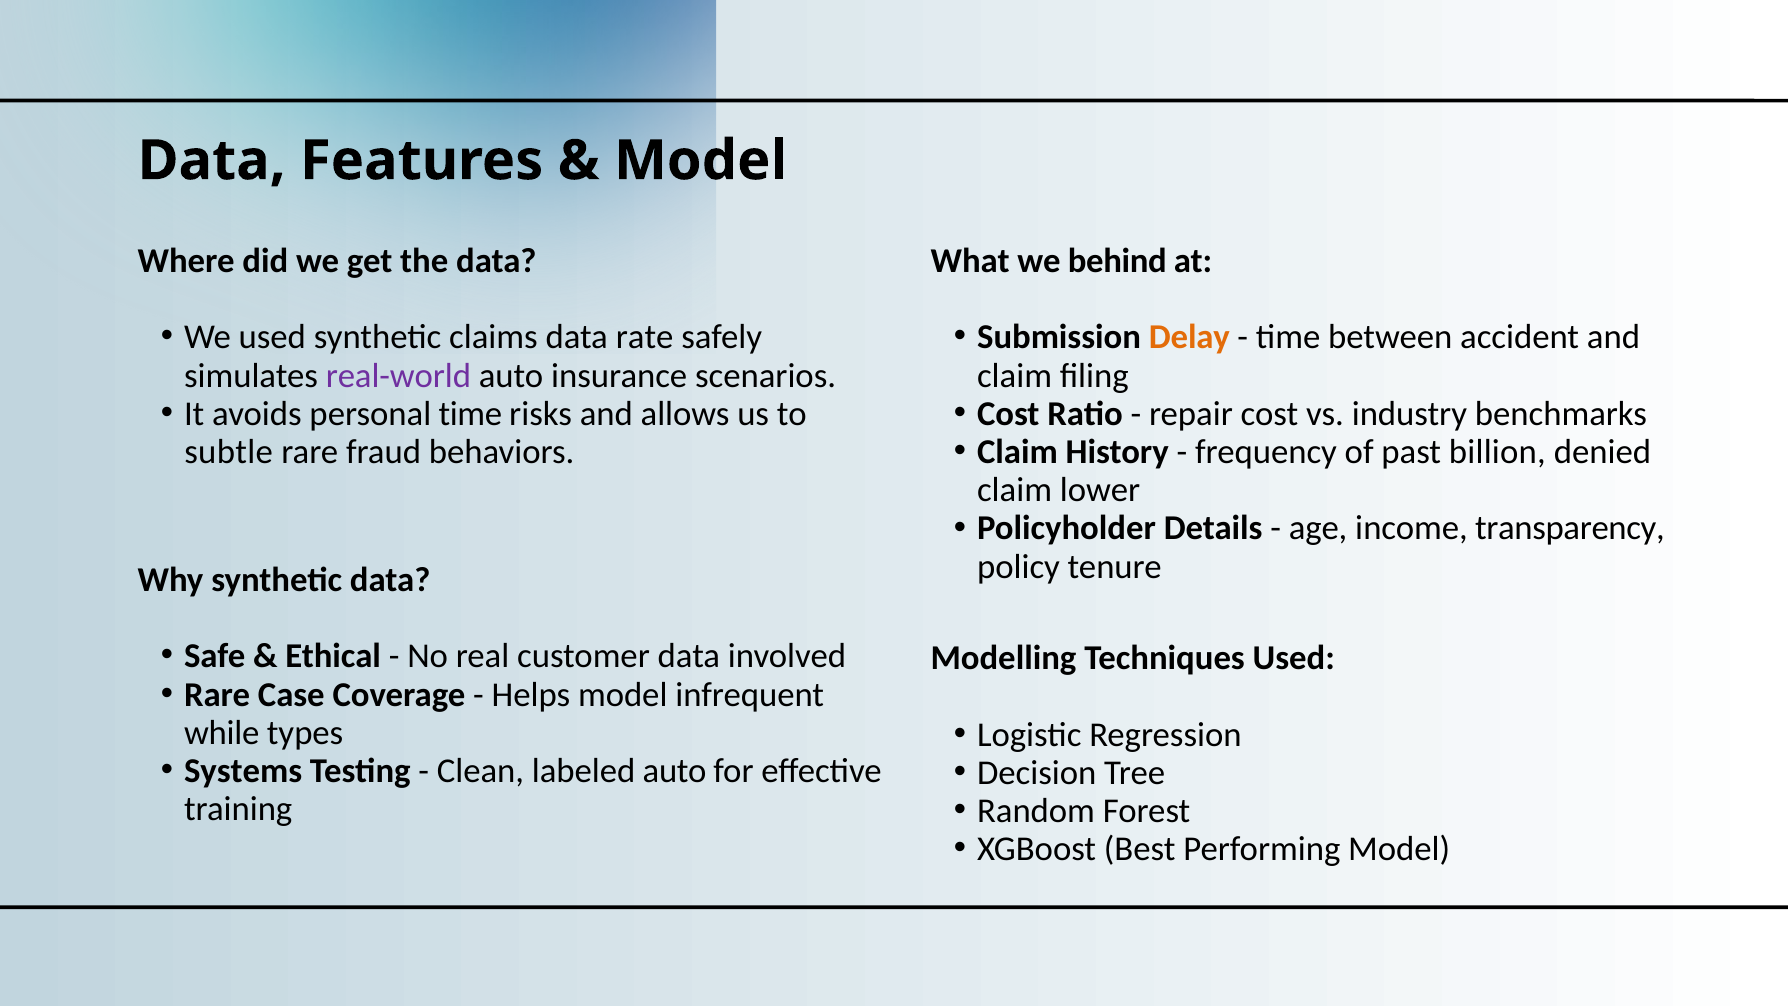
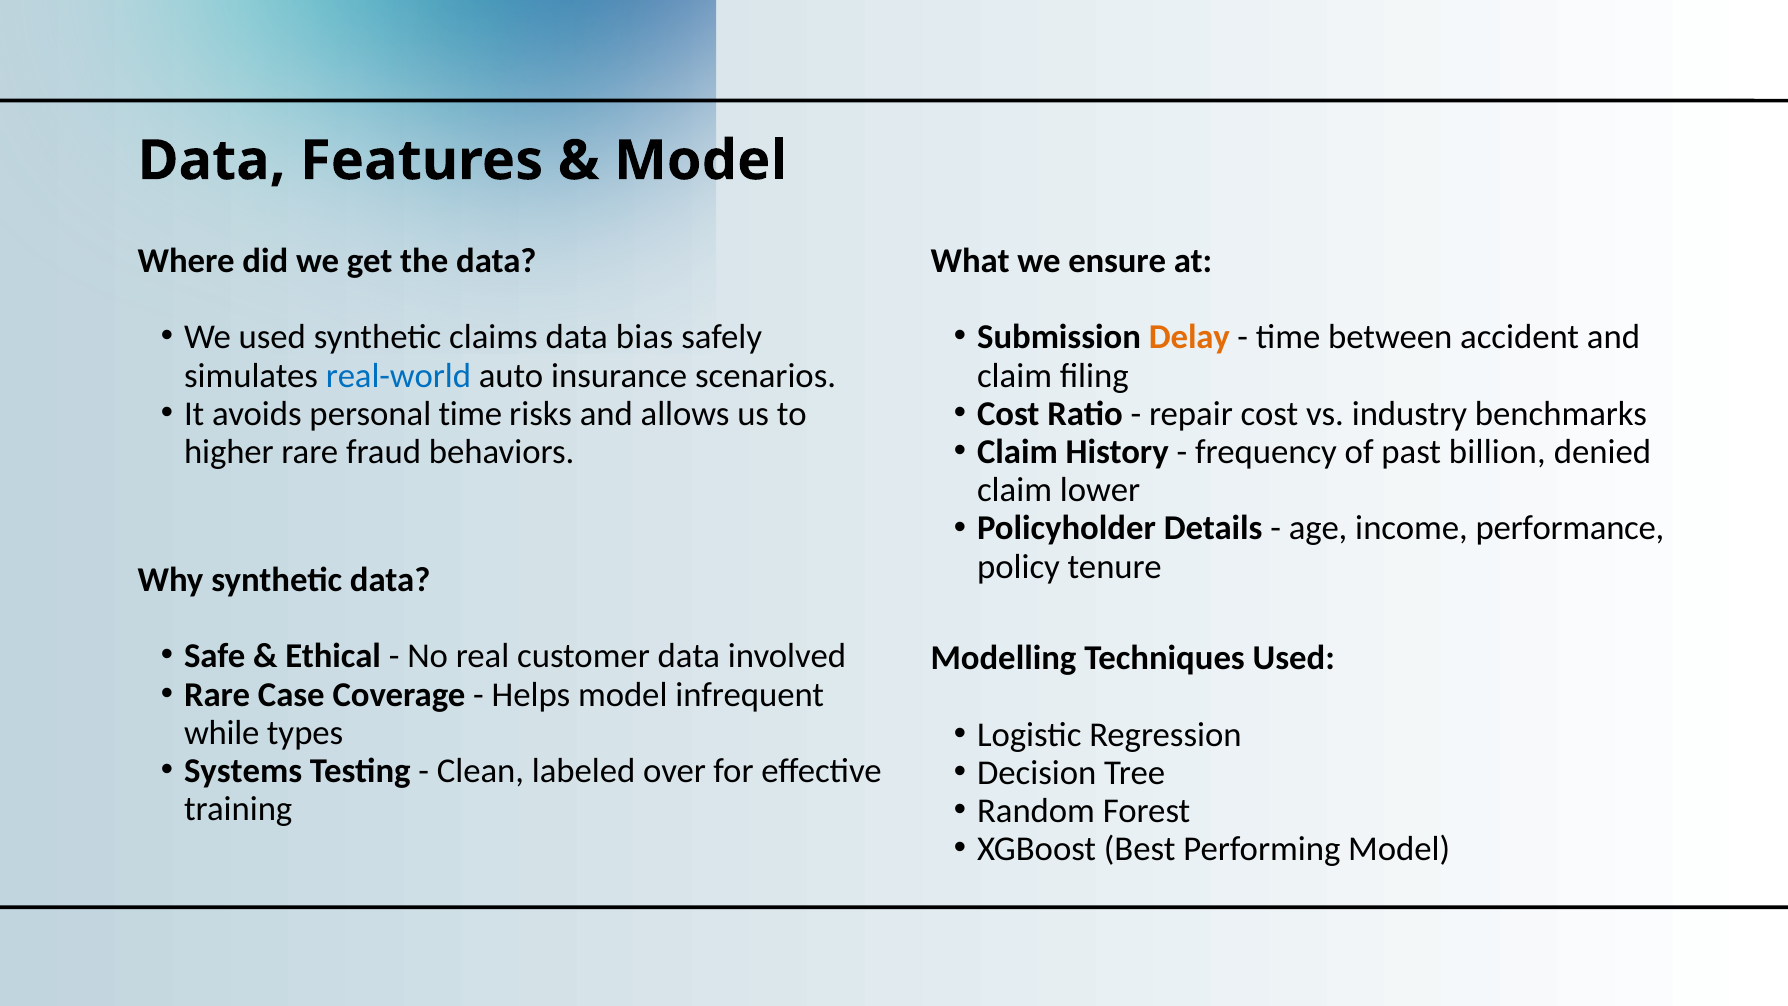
behind: behind -> ensure
rate: rate -> bias
real-world colour: purple -> blue
subtle: subtle -> higher
transparency: transparency -> performance
labeled auto: auto -> over
